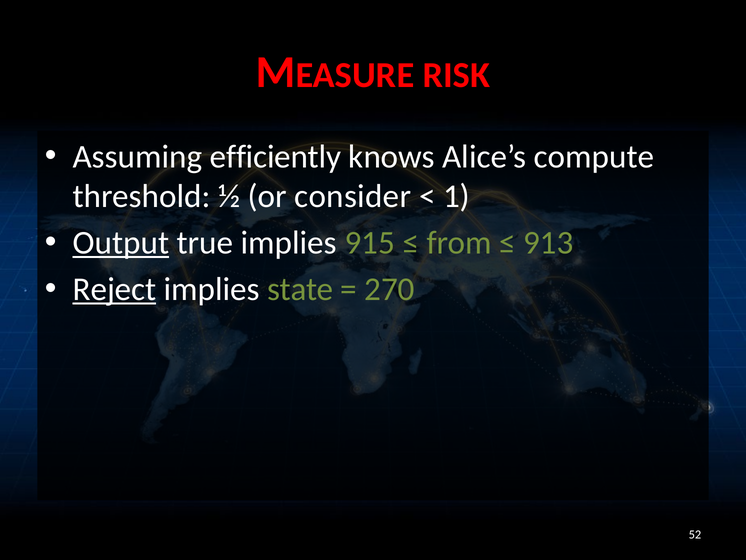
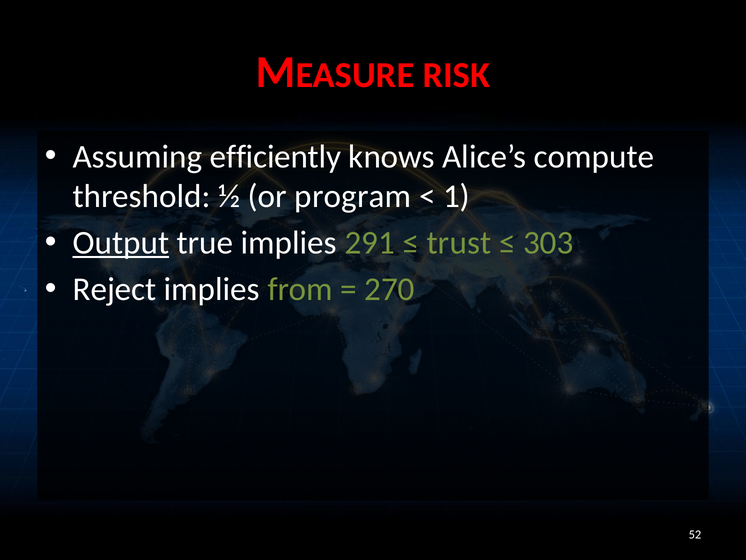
consider: consider -> program
915: 915 -> 291
from: from -> trust
913: 913 -> 303
Reject underline: present -> none
state: state -> from
